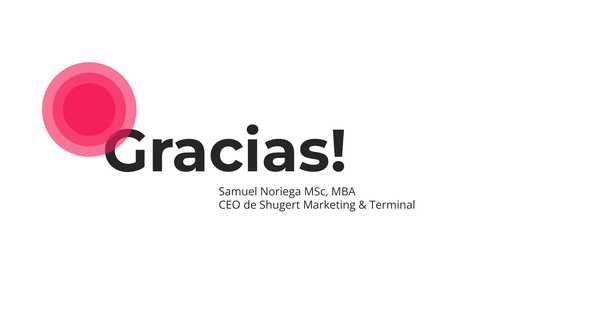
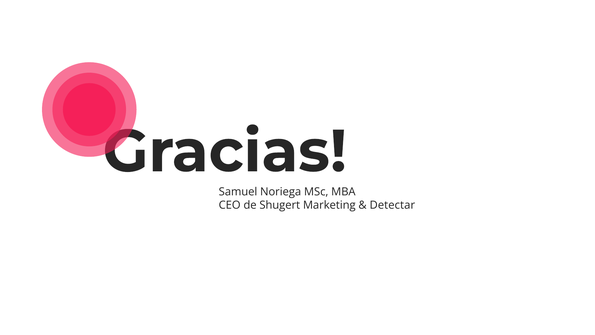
Terminal: Terminal -> Detectar
